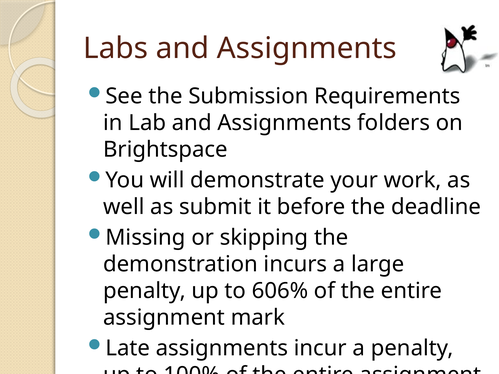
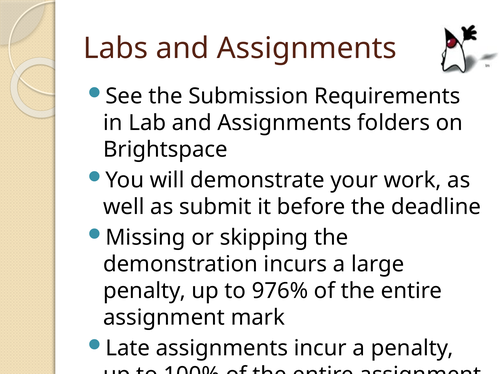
606%: 606% -> 976%
